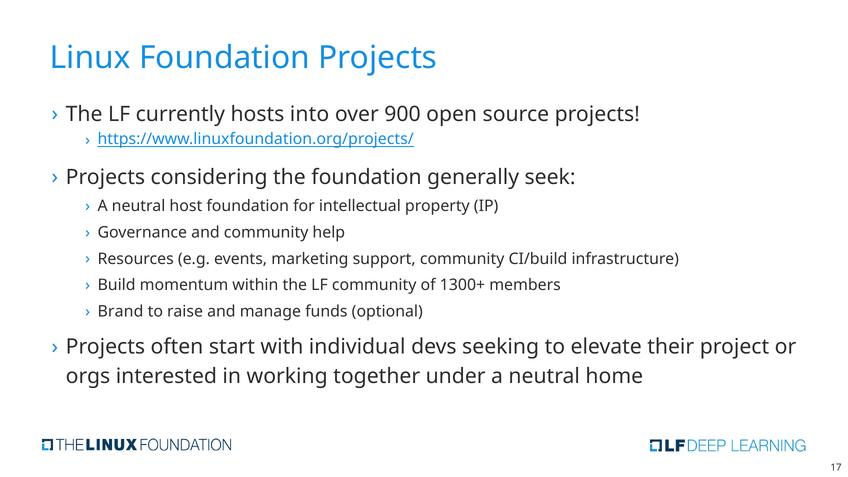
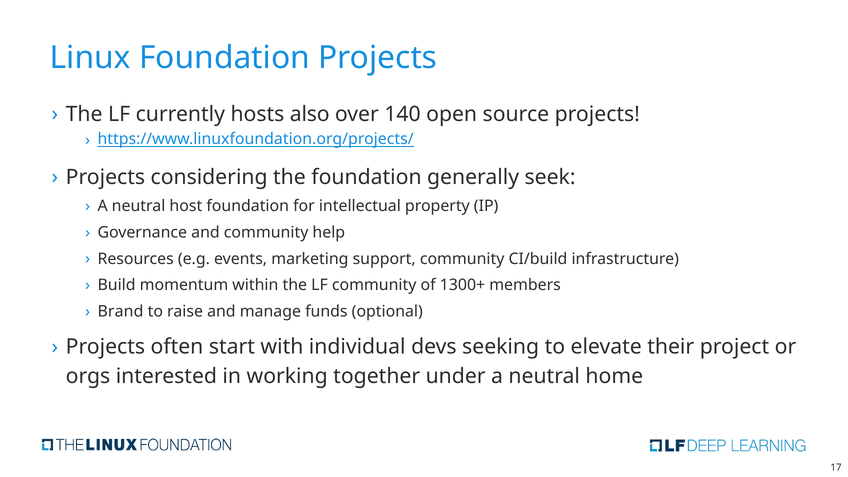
into: into -> also
900: 900 -> 140
